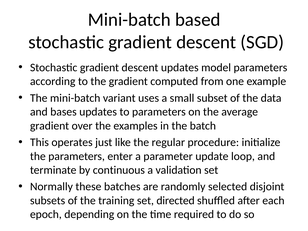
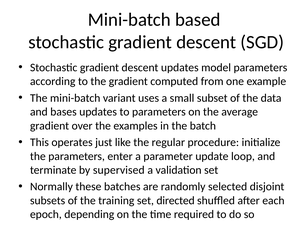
continuous: continuous -> supervised
